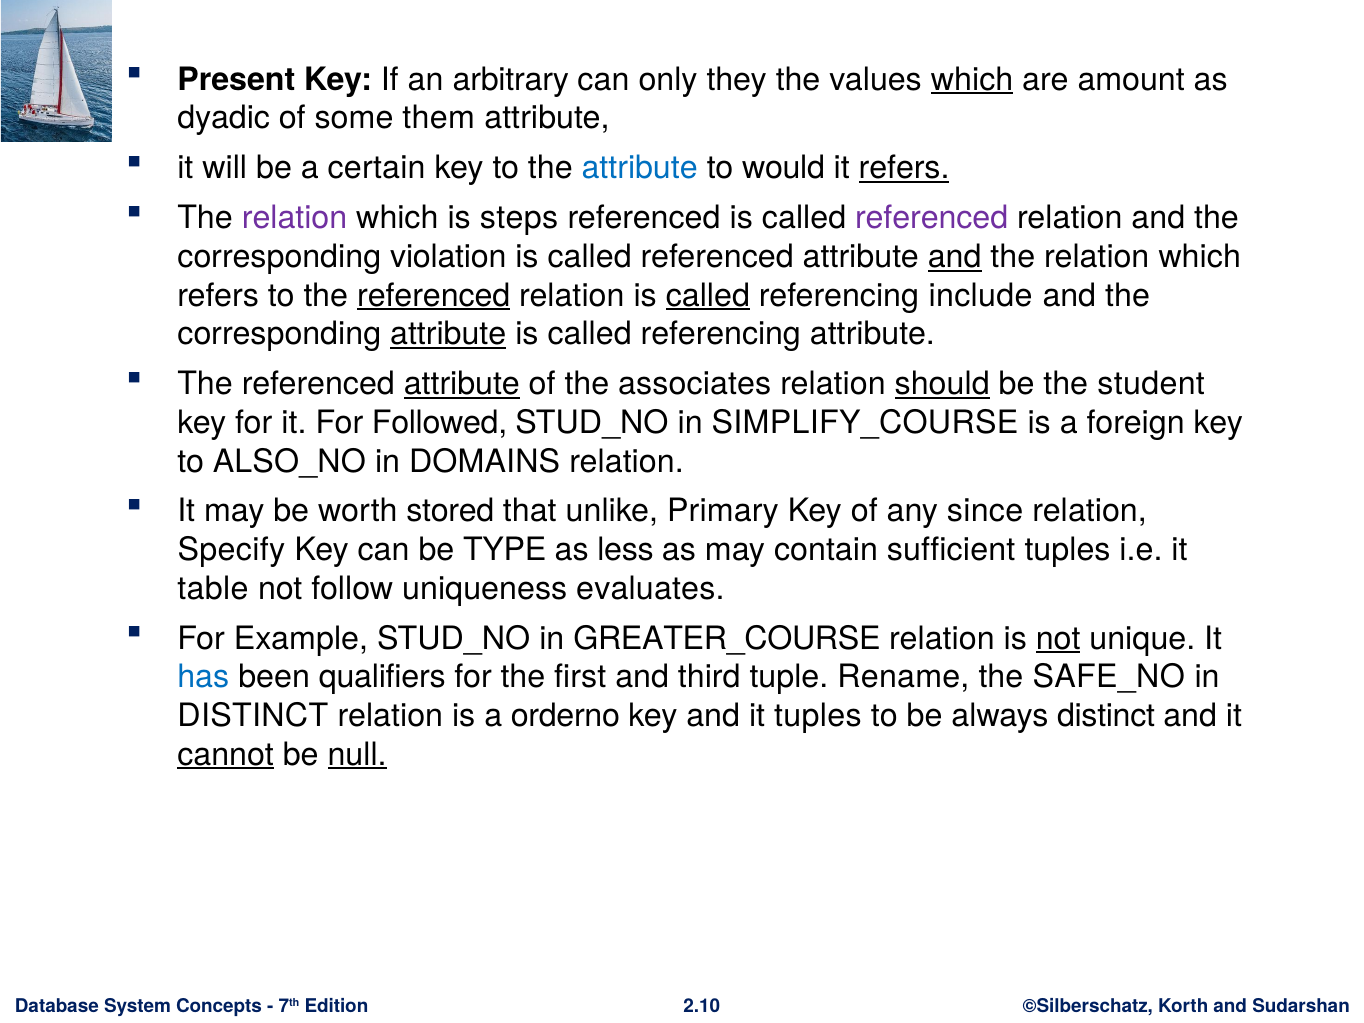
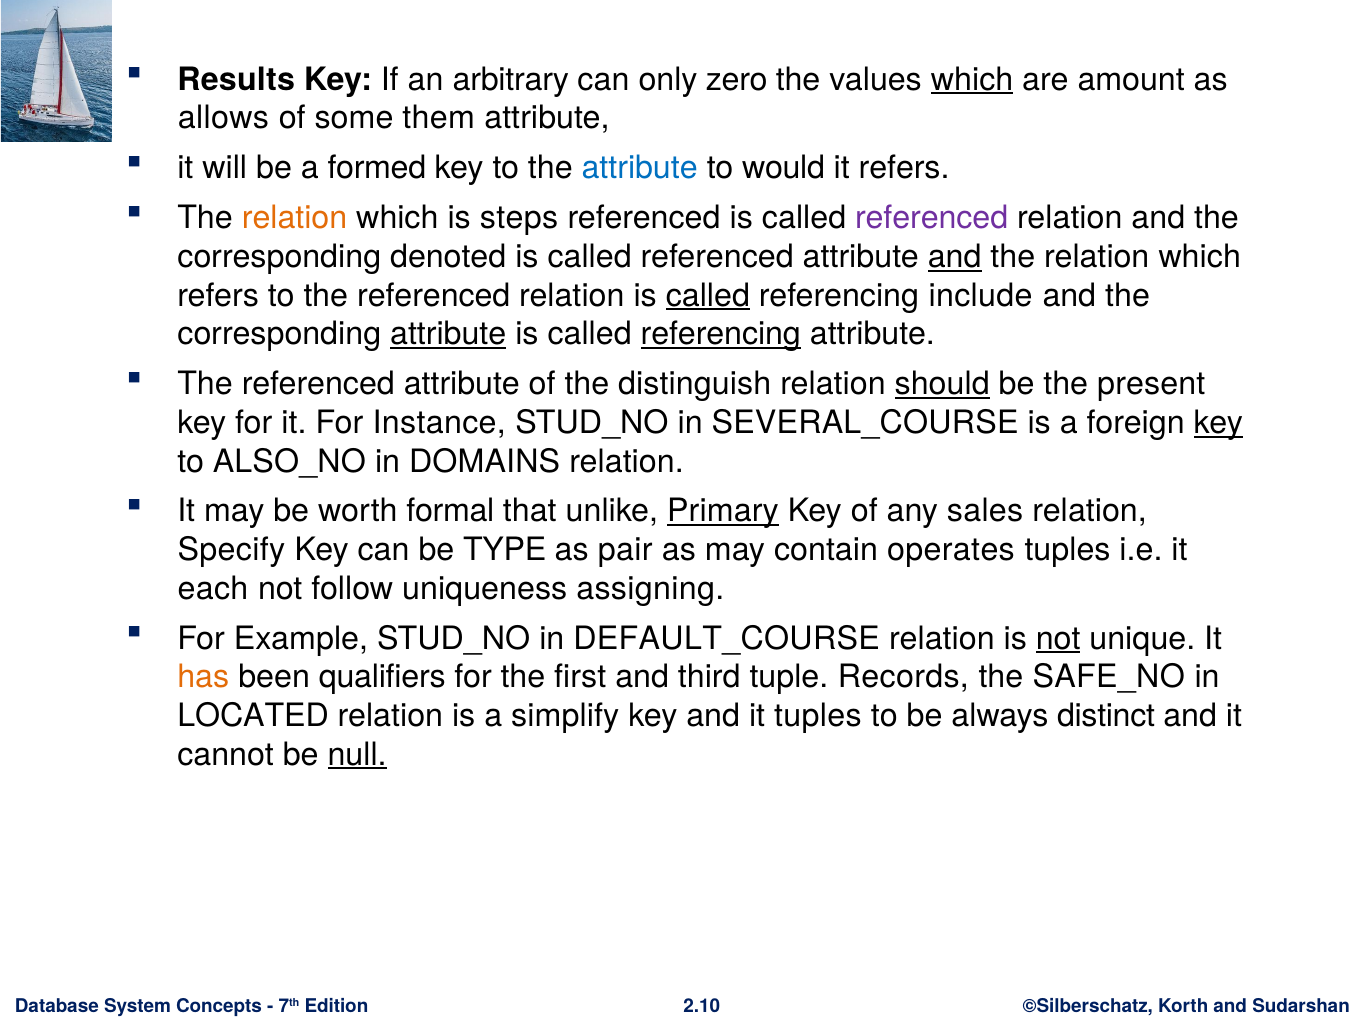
Present: Present -> Results
they: they -> zero
dyadic: dyadic -> allows
certain: certain -> formed
refers at (904, 168) underline: present -> none
relation at (295, 218) colour: purple -> orange
violation: violation -> denoted
referenced at (434, 295) underline: present -> none
referencing at (721, 334) underline: none -> present
attribute at (462, 384) underline: present -> none
associates: associates -> distinguish
student: student -> present
Followed: Followed -> Instance
SIMPLIFY_COURSE: SIMPLIFY_COURSE -> SEVERAL_COURSE
key at (1218, 423) underline: none -> present
stored: stored -> formal
Primary underline: none -> present
since: since -> sales
less: less -> pair
sufficient: sufficient -> operates
table: table -> each
evaluates: evaluates -> assigning
GREATER_COURSE: GREATER_COURSE -> DEFAULT_COURSE
has colour: blue -> orange
Rename: Rename -> Records
DISTINCT at (253, 716): DISTINCT -> LOCATED
orderno: orderno -> simplify
cannot underline: present -> none
